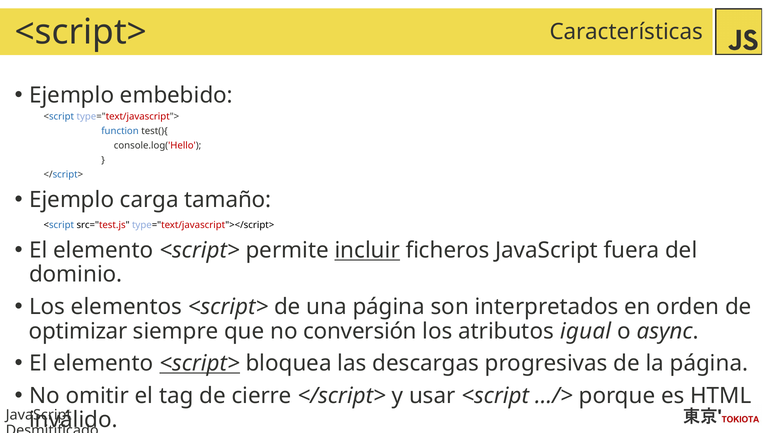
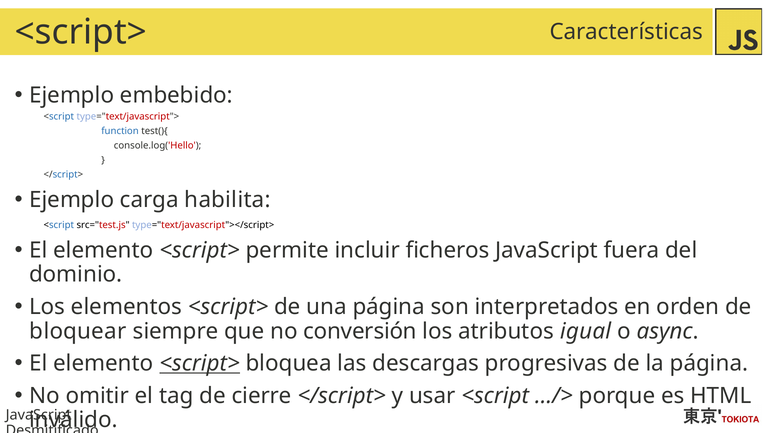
tamaño: tamaño -> habilita
incluir underline: present -> none
optimizar: optimizar -> bloquear
